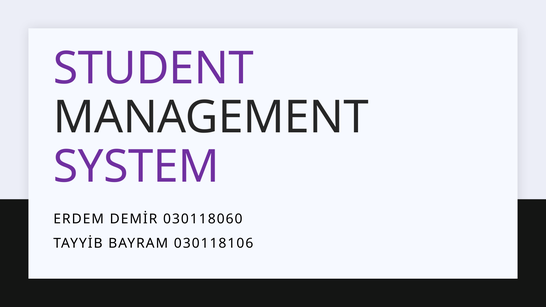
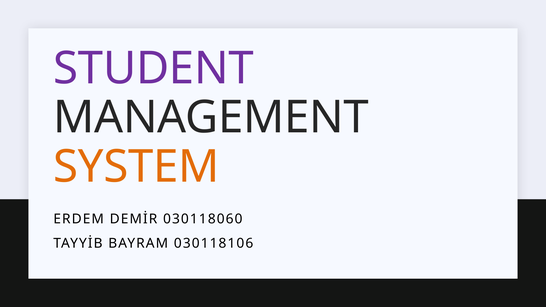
SYSTEM colour: purple -> orange
